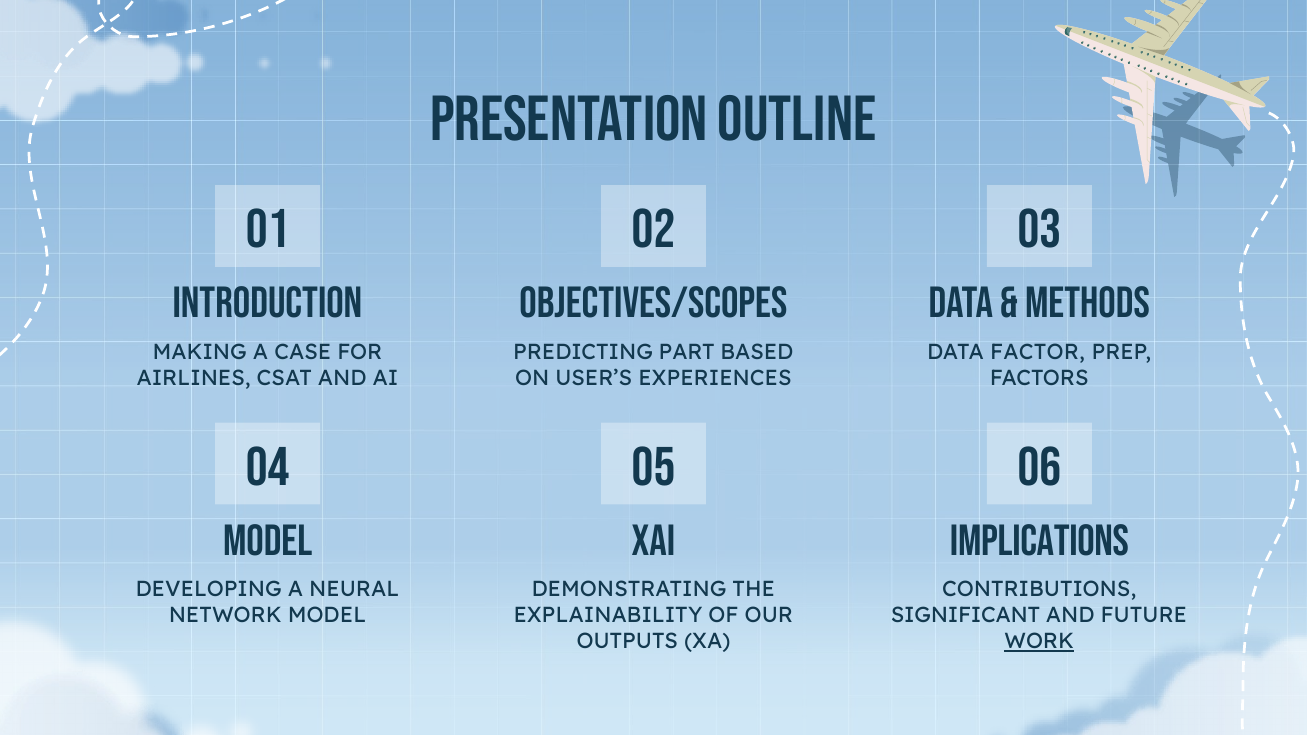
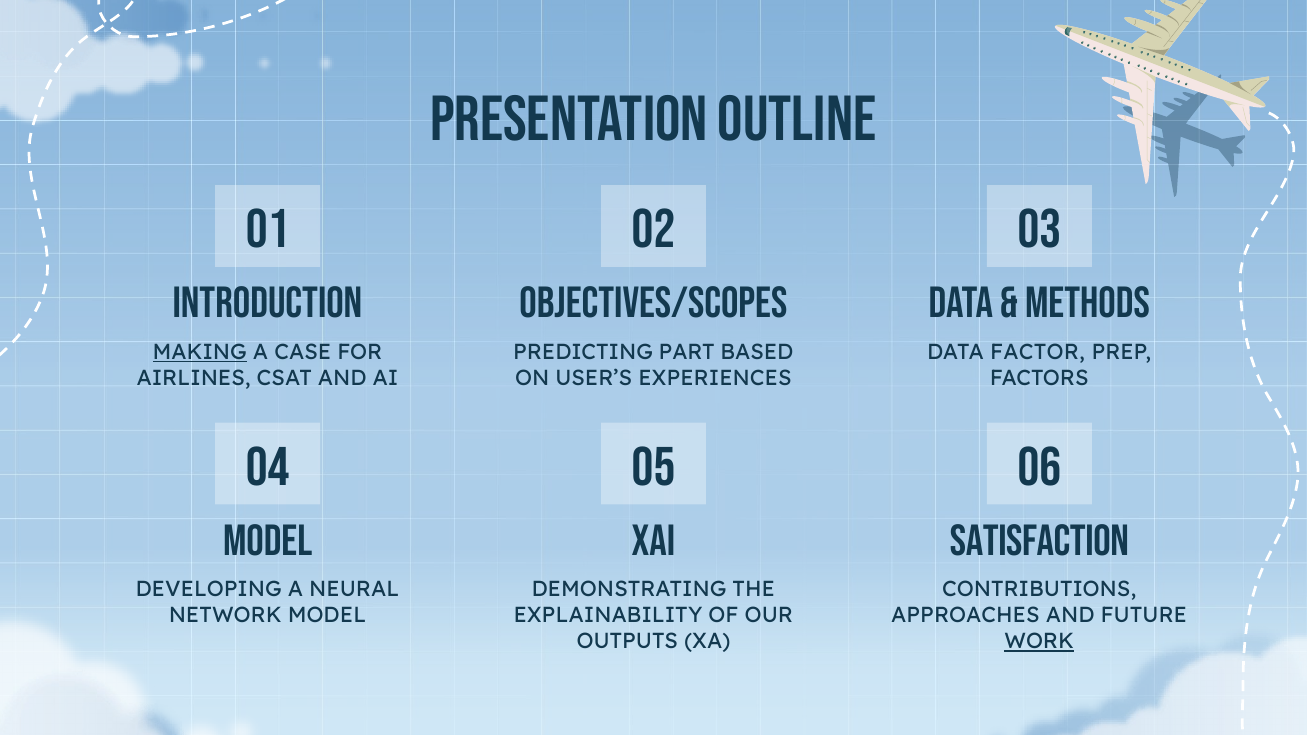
MAKING underline: none -> present
implications: implications -> satisfaction
SIGNIFICANT: SIGNIFICANT -> APPROACHES
